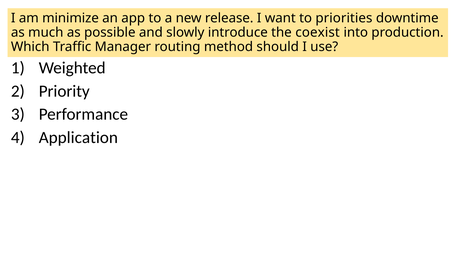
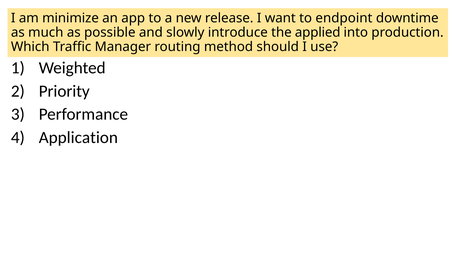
priorities: priorities -> endpoint
coexist: coexist -> applied
